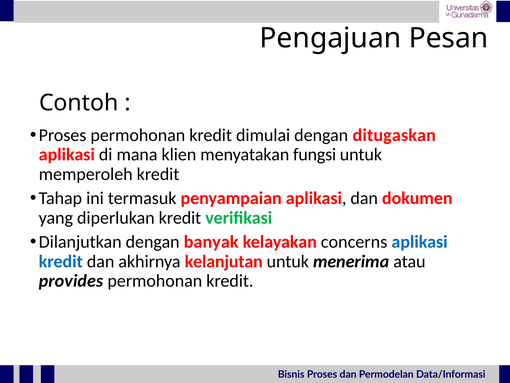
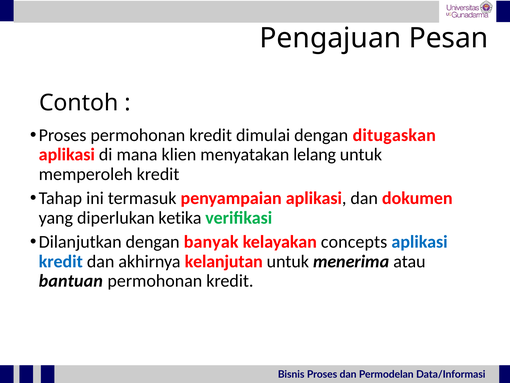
fungsi: fungsi -> lelang
diperlukan kredit: kredit -> ketika
concerns: concerns -> concepts
provides: provides -> bantuan
